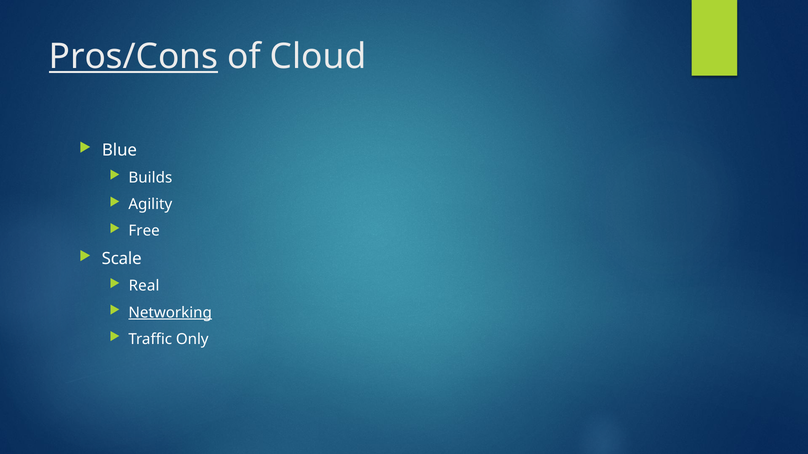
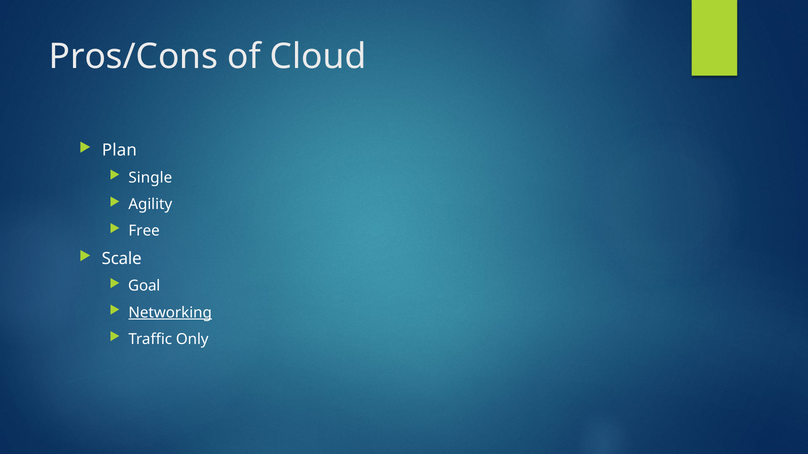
Pros/Cons underline: present -> none
Blue: Blue -> Plan
Builds: Builds -> Single
Real: Real -> Goal
